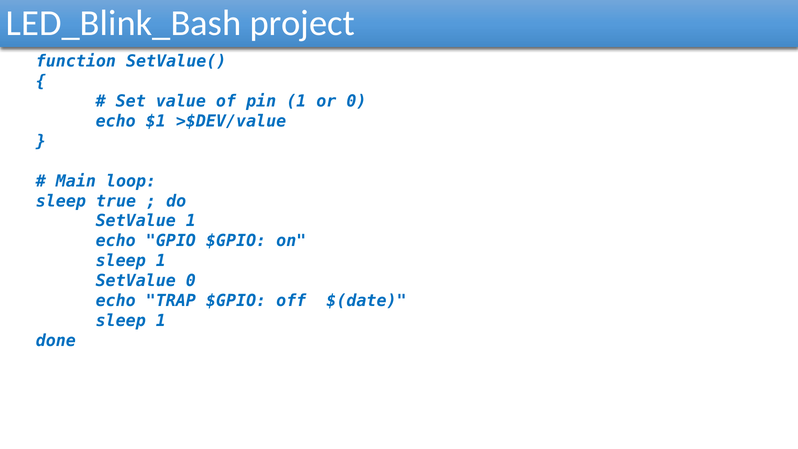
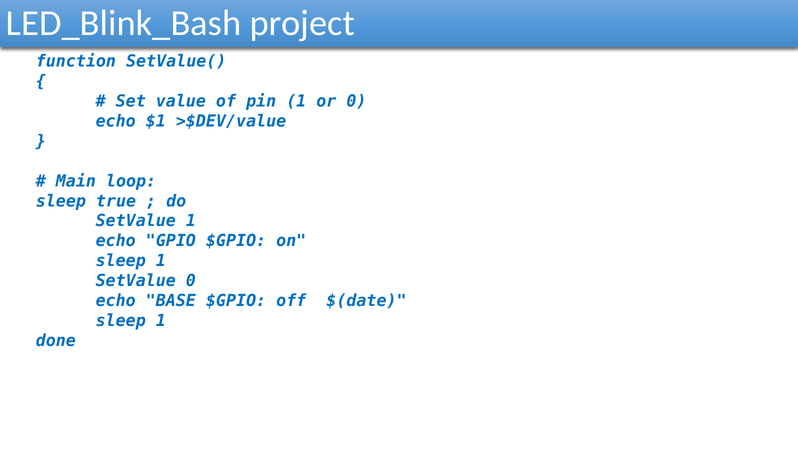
TRAP: TRAP -> BASE
